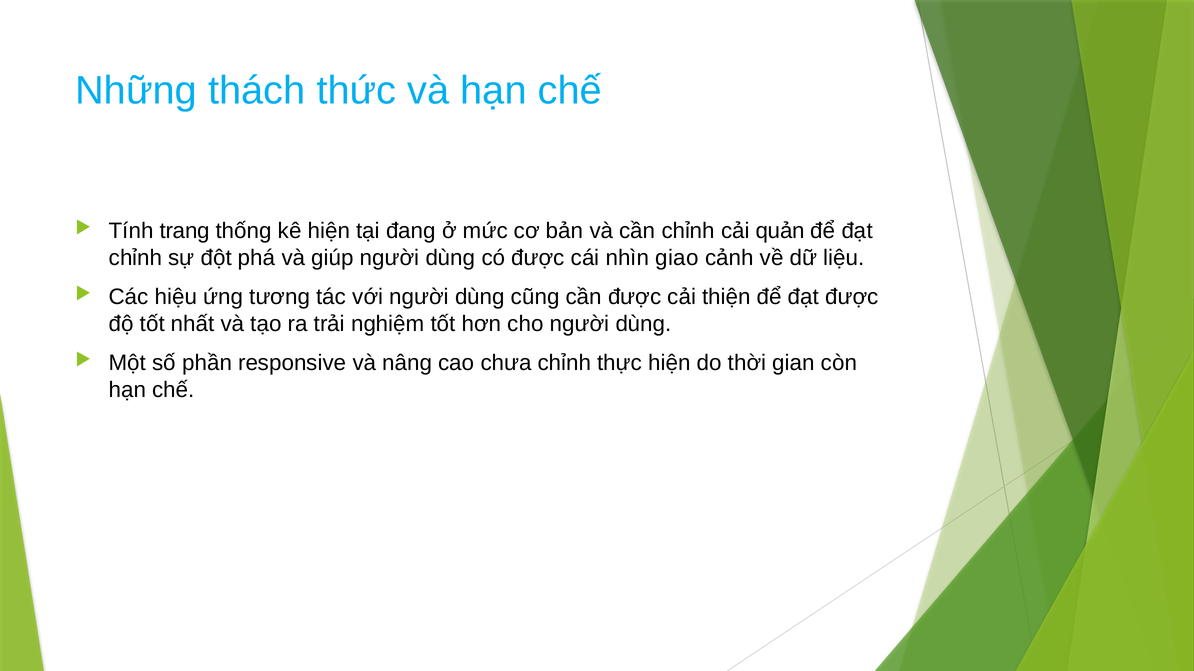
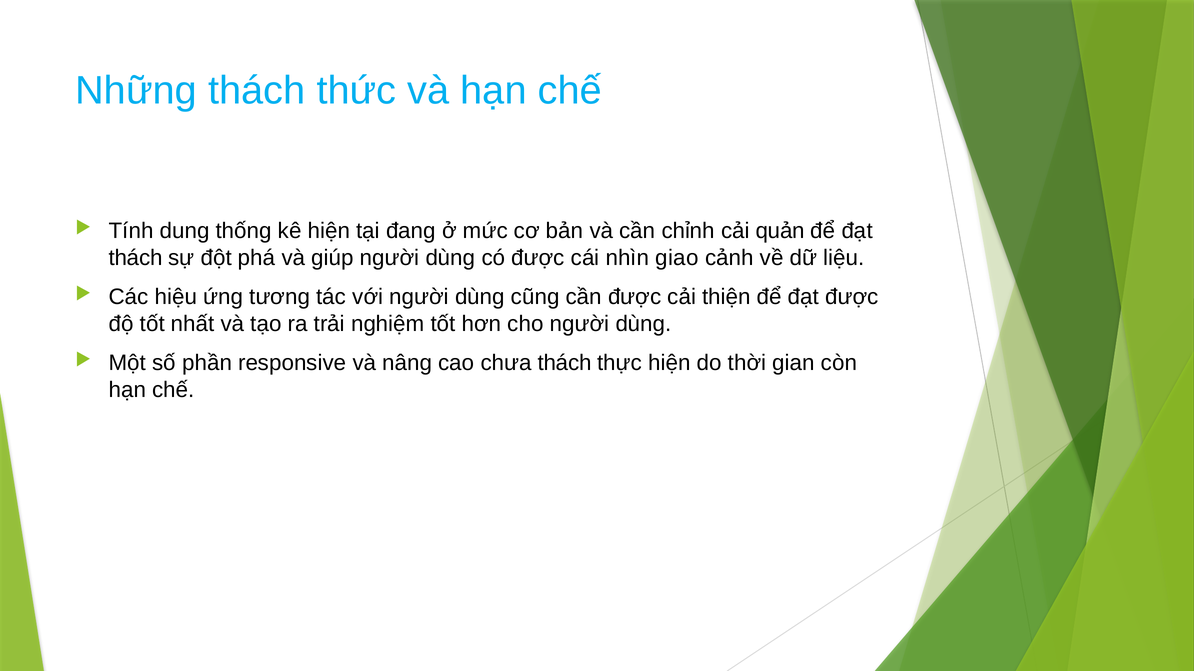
trang: trang -> dung
chỉnh at (136, 258): chỉnh -> thách
chưa chỉnh: chỉnh -> thách
